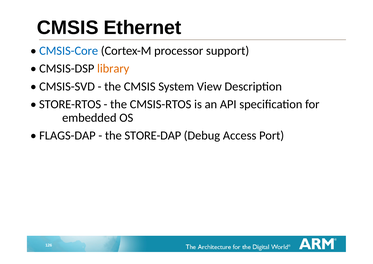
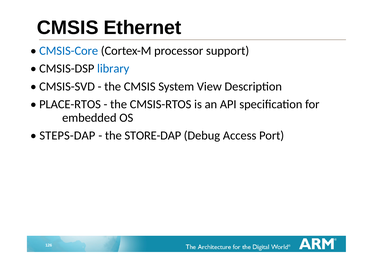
library colour: orange -> blue
STORE-RTOS: STORE-RTOS -> PLACE-RTOS
FLAGS-DAP: FLAGS-DAP -> STEPS-DAP
